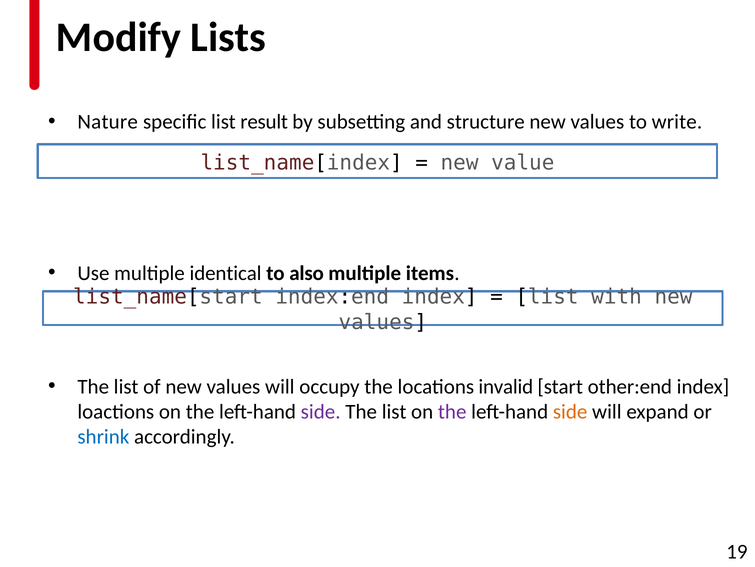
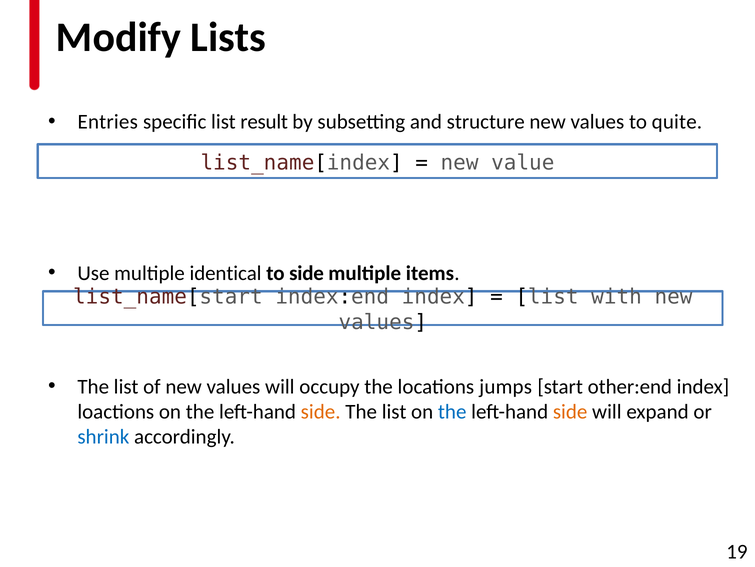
Nature: Nature -> Entries
write: write -> quite
to also: also -> side
invalid: invalid -> jumps
side at (321, 411) colour: purple -> orange
the at (452, 411) colour: purple -> blue
